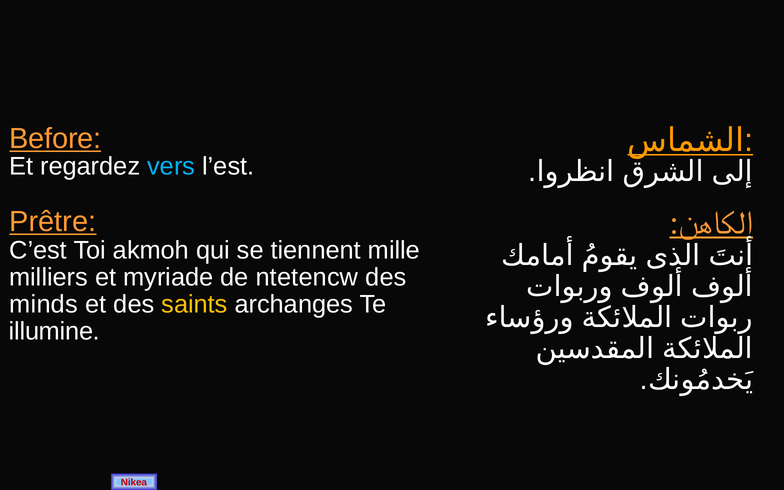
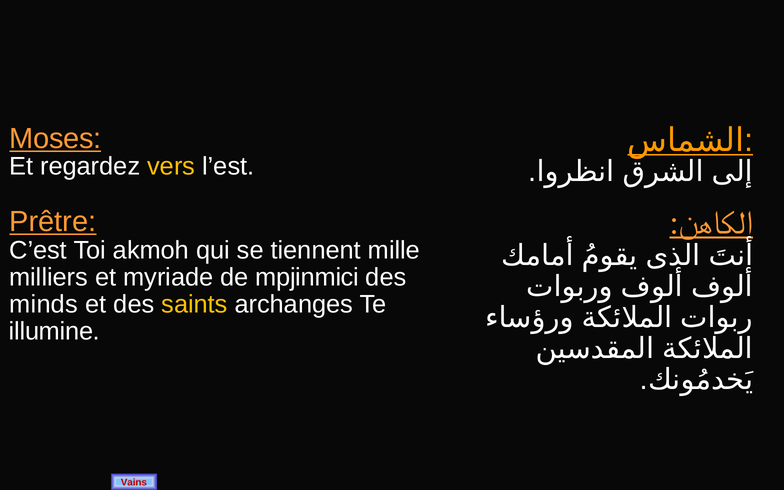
Before: Before -> Moses
vers colour: light blue -> yellow
ntetencw: ntetencw -> mpjinmici
Nikea: Nikea -> Vains
